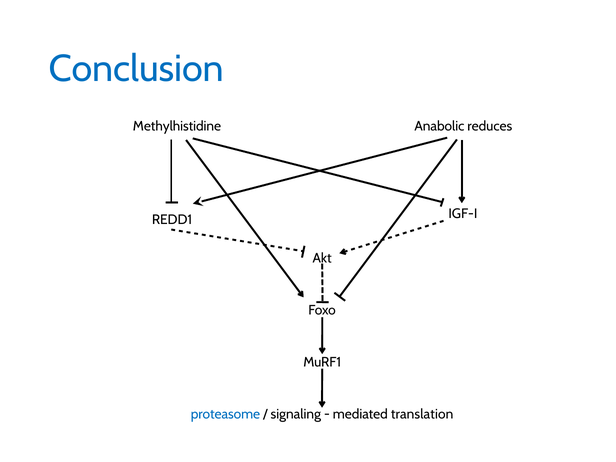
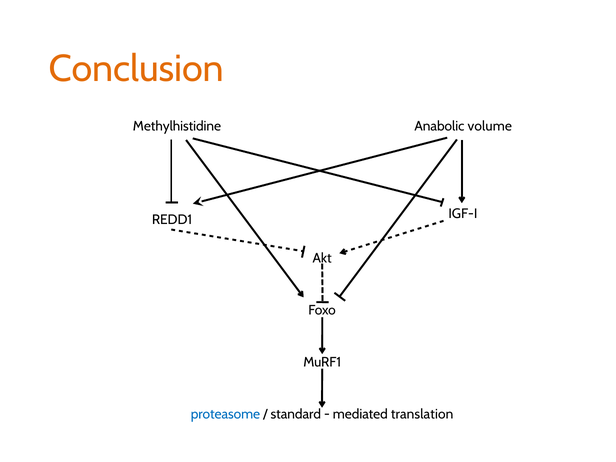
Conclusion colour: blue -> orange
reduces: reduces -> volume
signaling: signaling -> standard
